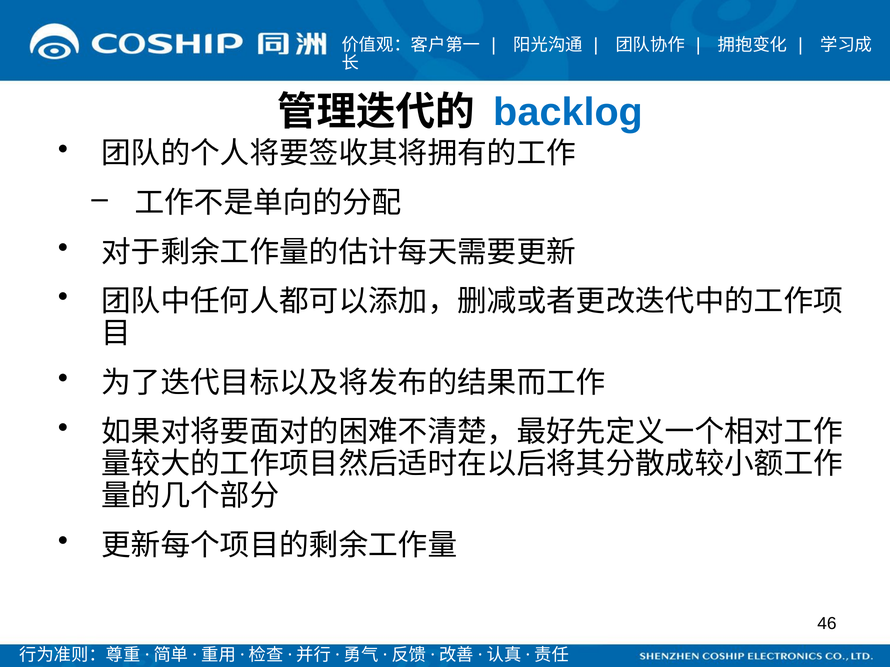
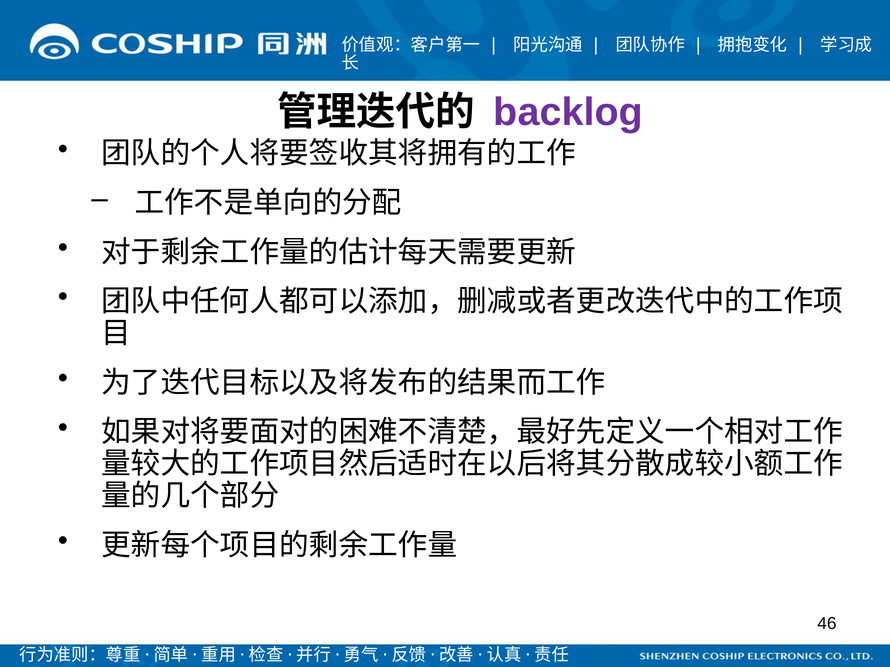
backlog colour: blue -> purple
